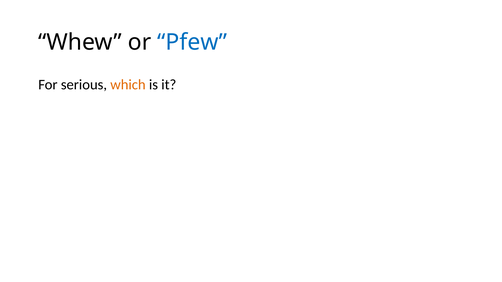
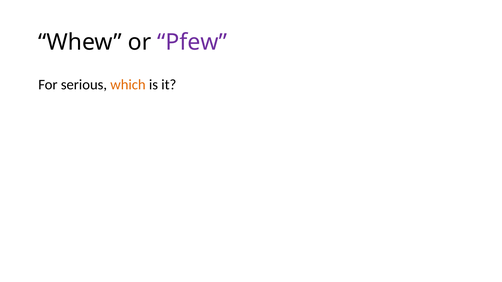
Pfew colour: blue -> purple
